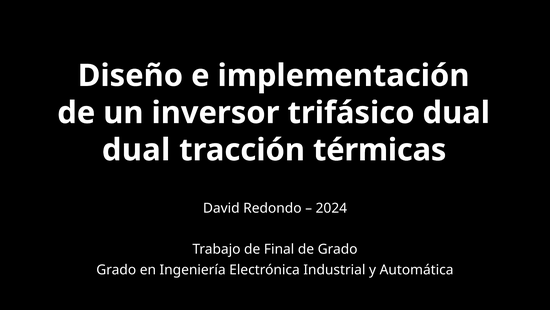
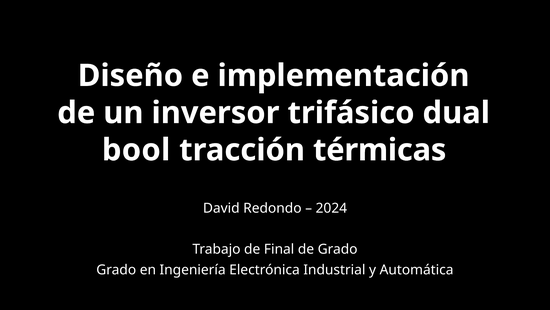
dual at (136, 150): dual -> bool
